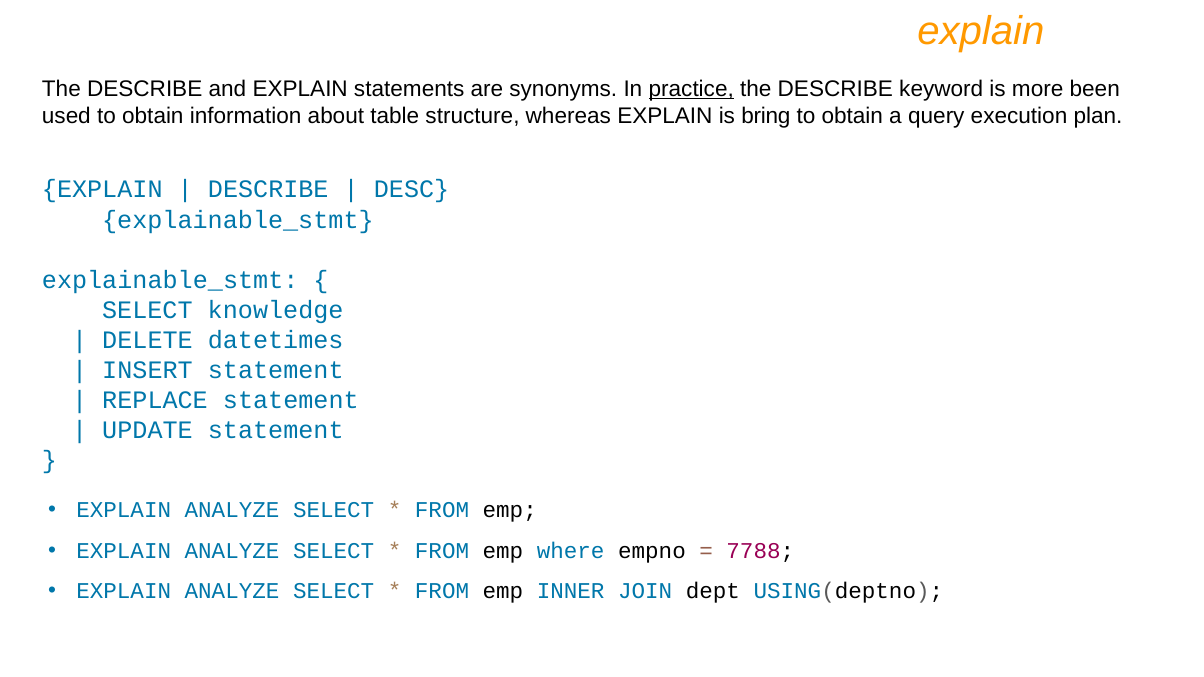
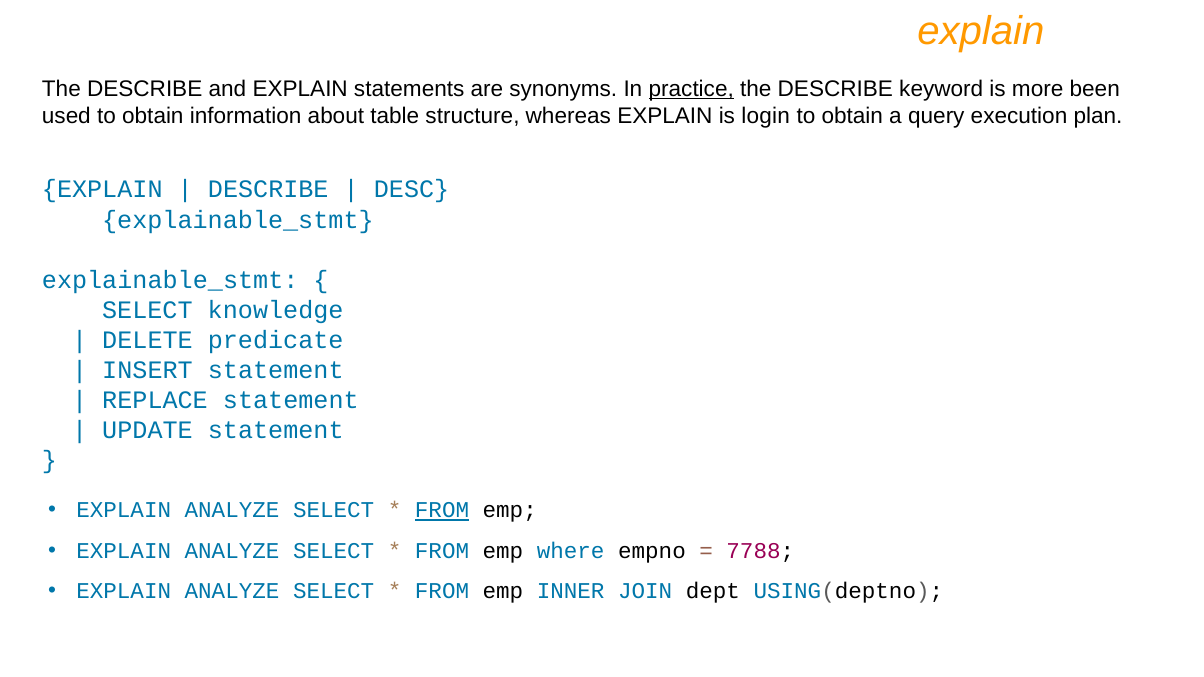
bring: bring -> login
datetimes: datetimes -> predicate
FROM at (442, 510) underline: none -> present
